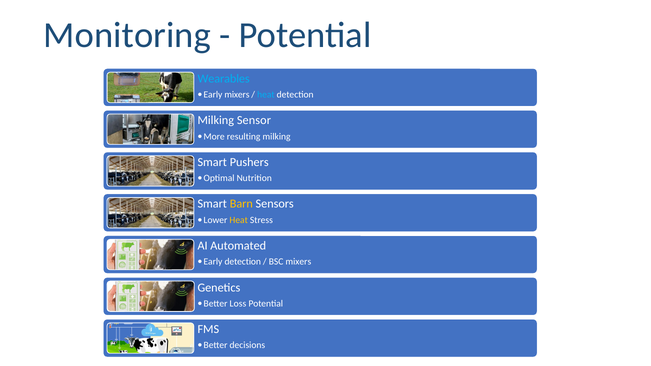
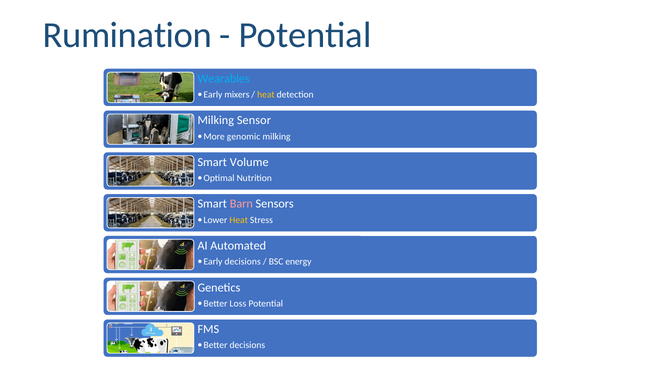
Monitoring: Monitoring -> Rumination
heat at (266, 95) colour: light blue -> yellow
resulting: resulting -> genomic
Pushers: Pushers -> Volume
Barn colour: yellow -> pink
Early detection: detection -> decisions
BSC mixers: mixers -> energy
